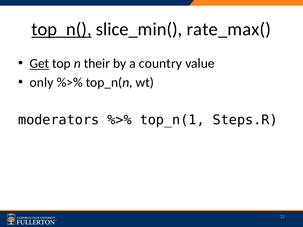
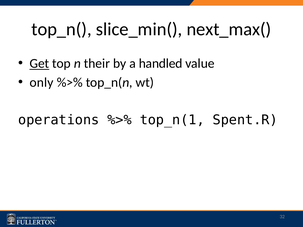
top_n( underline: present -> none
rate_max(: rate_max( -> next_max(
country: country -> handled
moderators: moderators -> operations
Steps.R: Steps.R -> Spent.R
